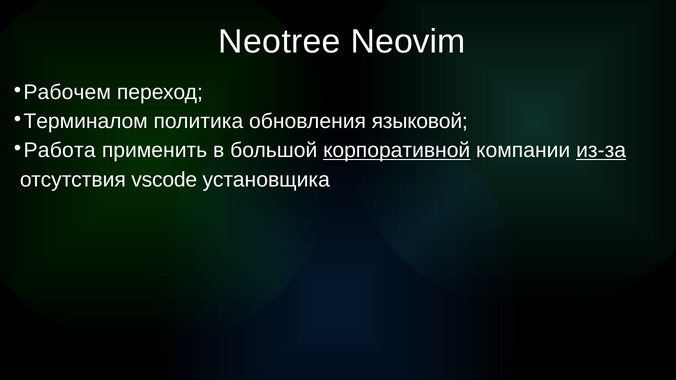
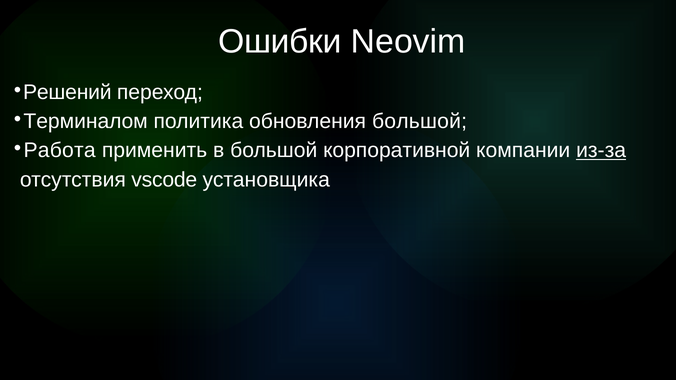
Neotree: Neotree -> Ошибки
Рабочем: Рабочем -> Решений
обновления языковой: языковой -> большой
корпоративной underline: present -> none
